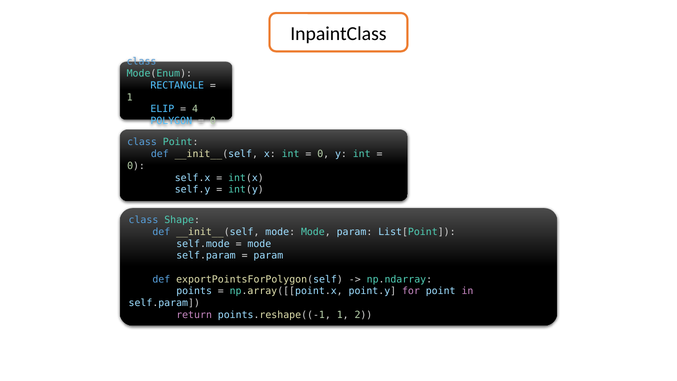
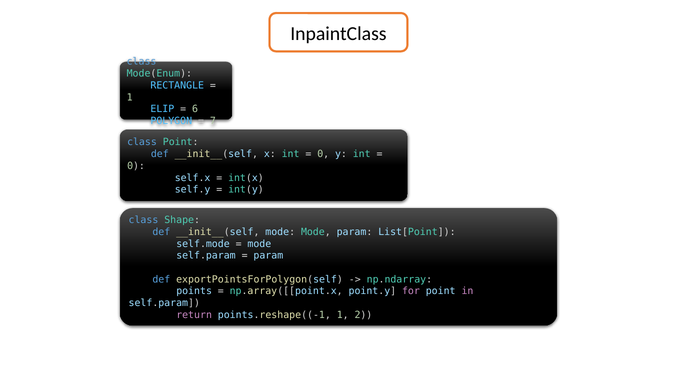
4: 4 -> 6
0 at (213, 121): 0 -> 7
